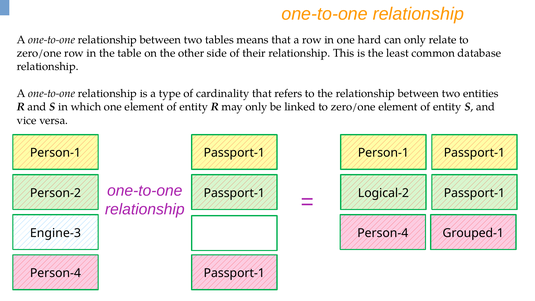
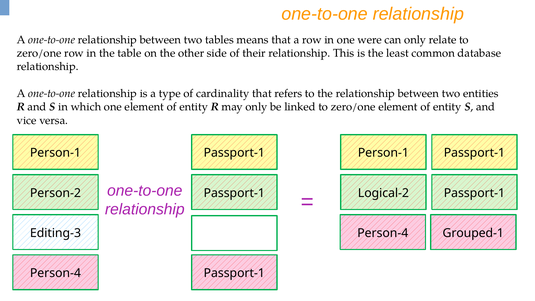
hard: hard -> were
Engine-3: Engine-3 -> Editing-3
